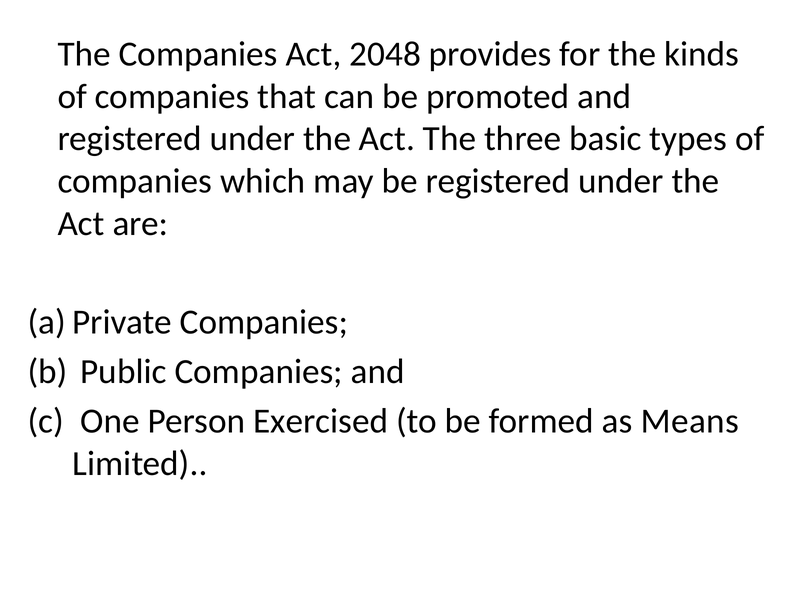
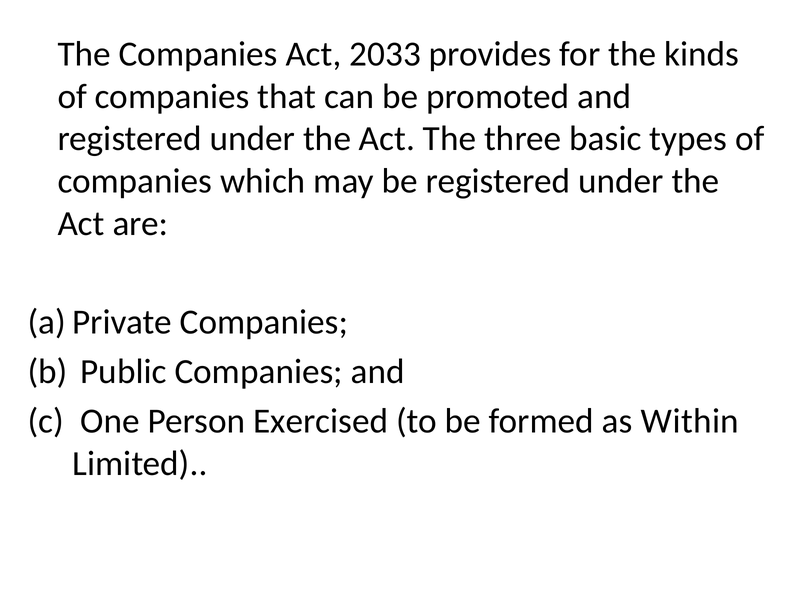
2048: 2048 -> 2033
Means: Means -> Within
